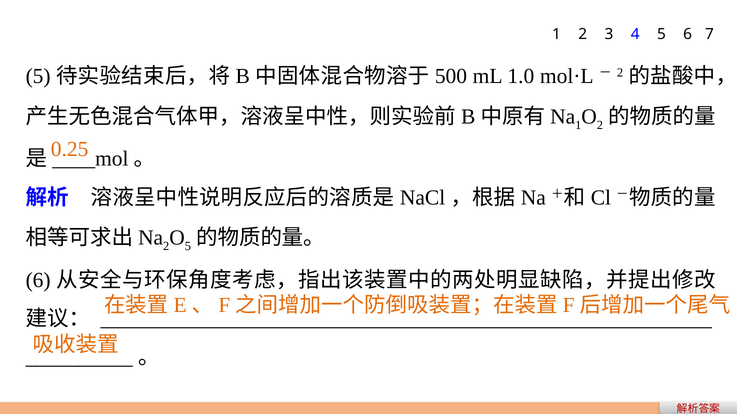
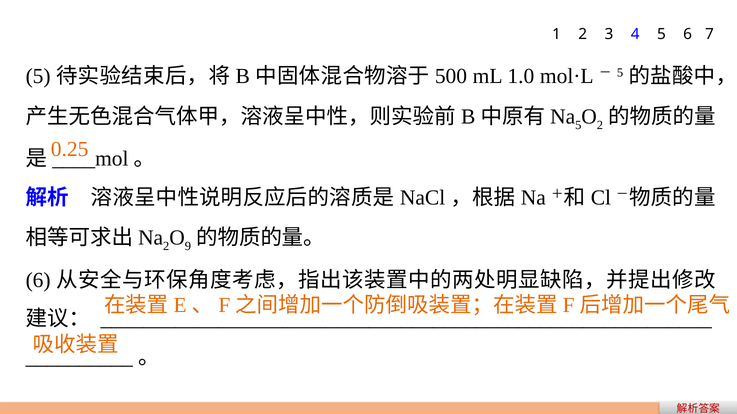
2 at (620, 73): 2 -> 5
1 at (578, 125): 1 -> 5
5 at (188, 247): 5 -> 9
